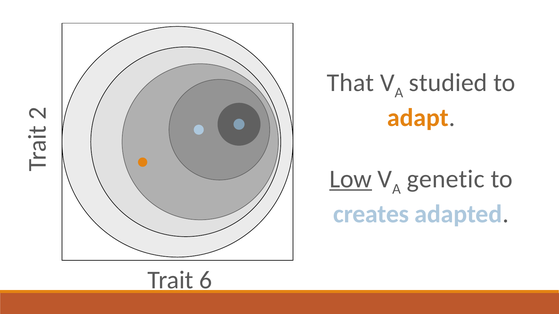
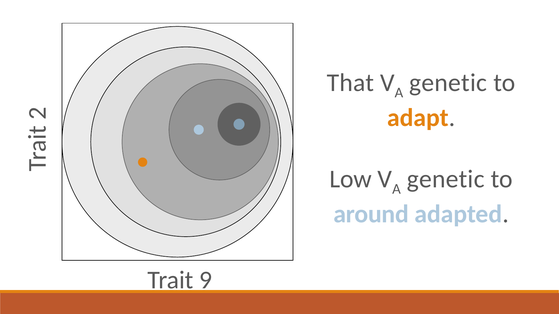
studied at (448, 83): studied -> genetic
Low underline: present -> none
creates: creates -> around
6: 6 -> 9
